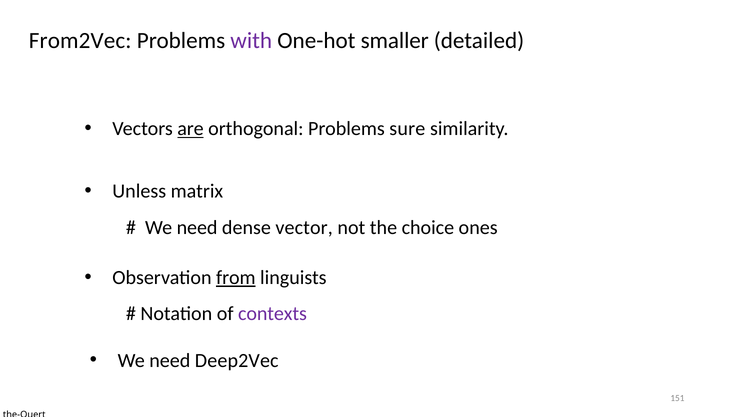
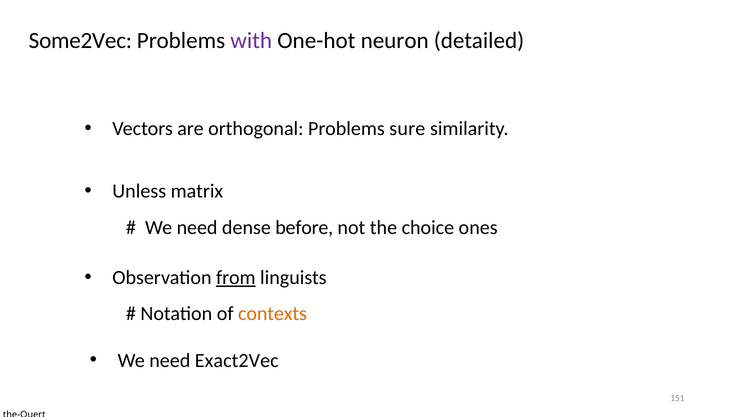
From2Vec: From2Vec -> Some2Vec
smaller: smaller -> neuron
are underline: present -> none
vector: vector -> before
contexts colour: purple -> orange
Deep2Vec: Deep2Vec -> Exact2Vec
